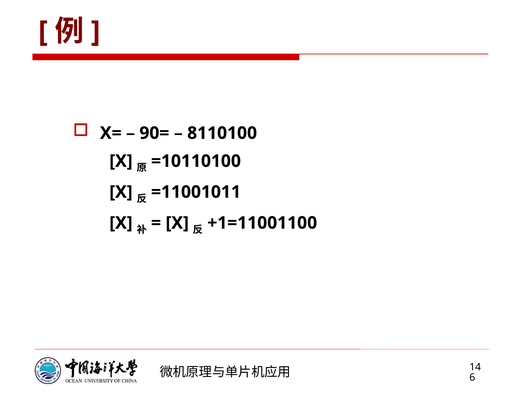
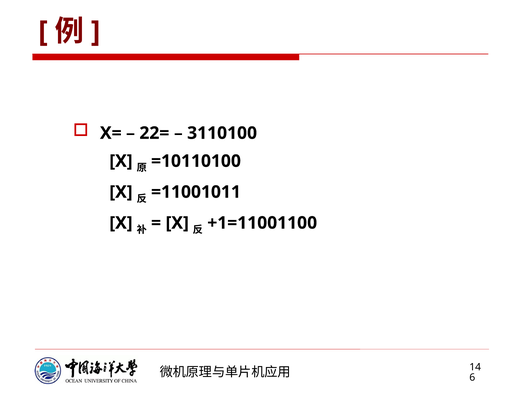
90=: 90= -> 22=
8110100: 8110100 -> 3110100
